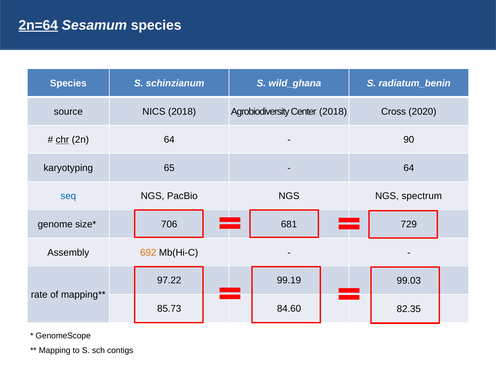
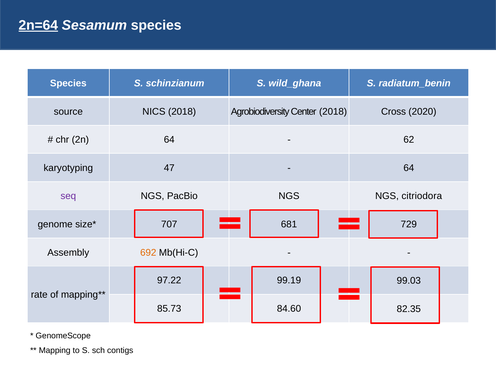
chr underline: present -> none
90: 90 -> 62
65: 65 -> 47
seq colour: blue -> purple
spectrum: spectrum -> citriodora
706: 706 -> 707
